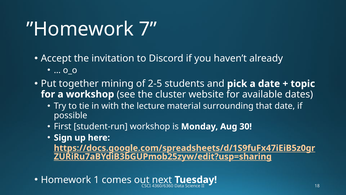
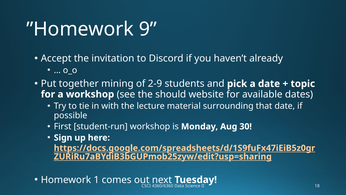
7: 7 -> 9
2-5: 2-5 -> 2-9
cluster: cluster -> should
